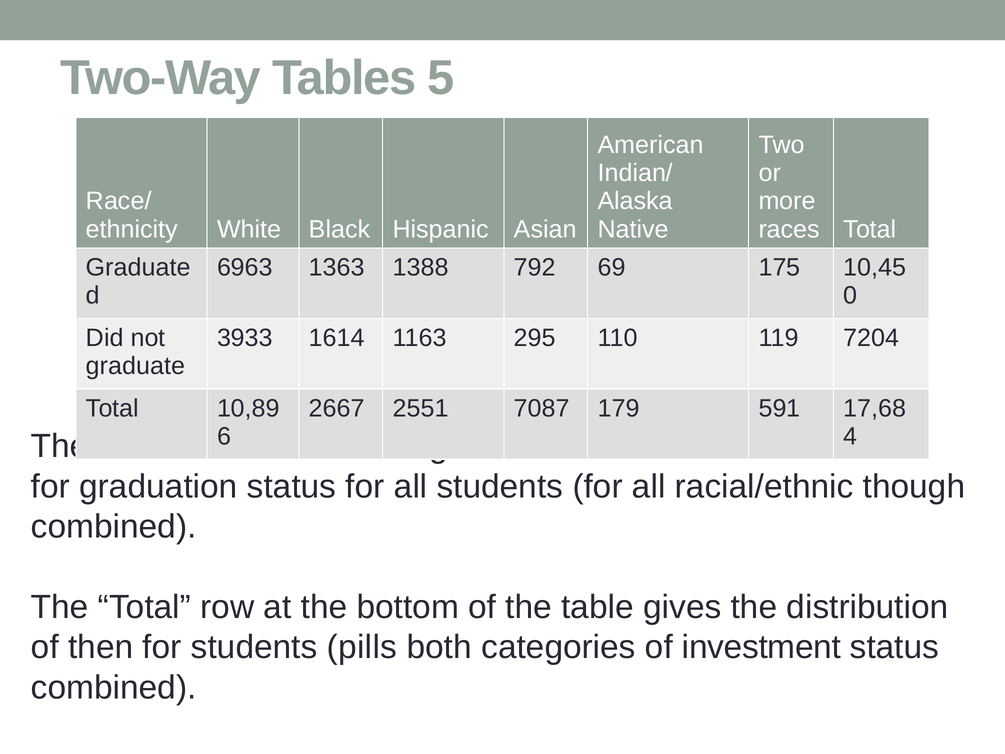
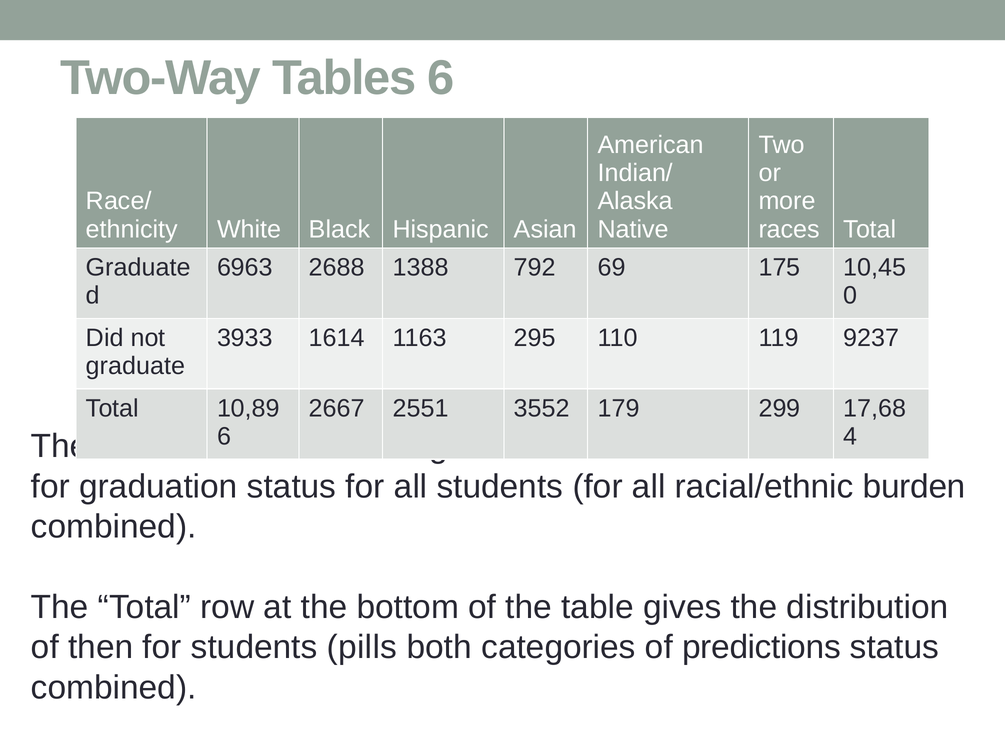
Tables 5: 5 -> 6
1363: 1363 -> 2688
7204: 7204 -> 9237
7087: 7087 -> 3552
591: 591 -> 299
though: though -> burden
investment: investment -> predictions
